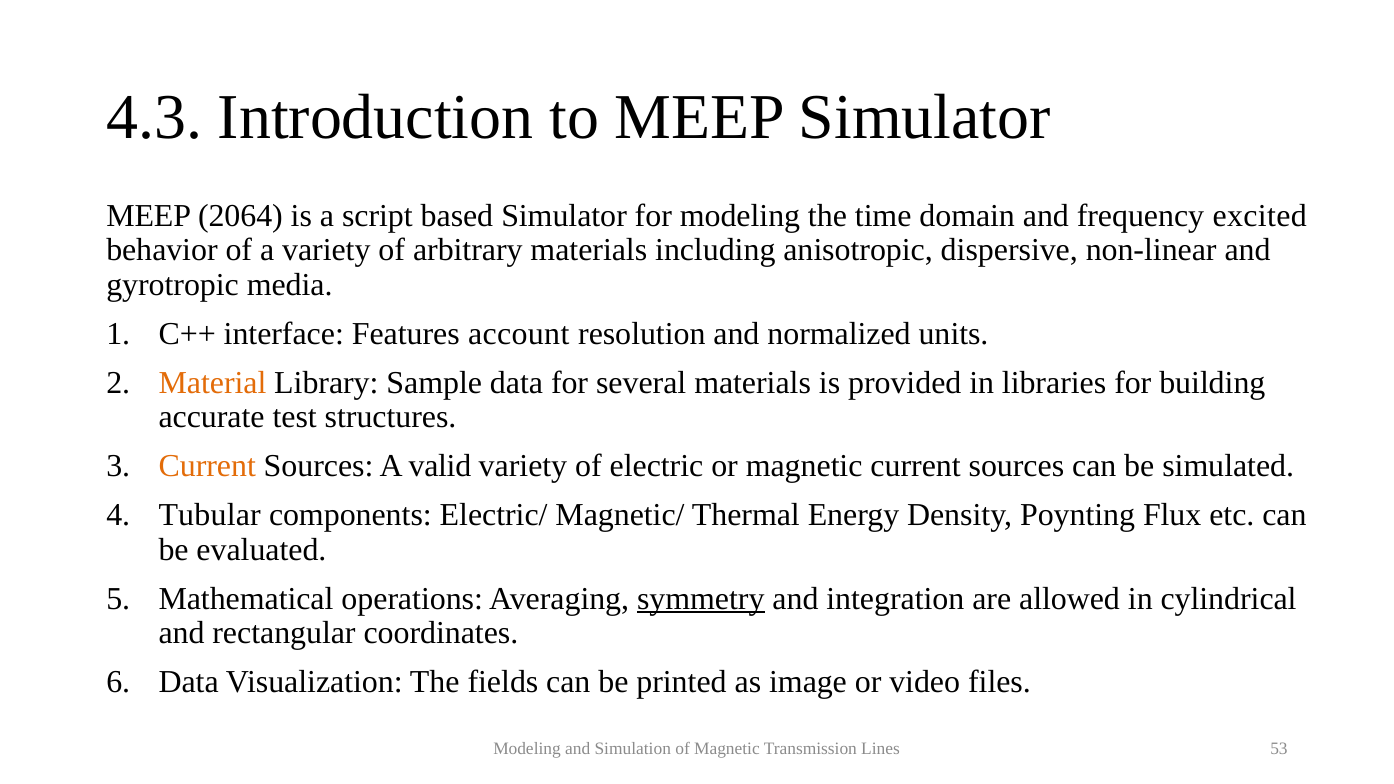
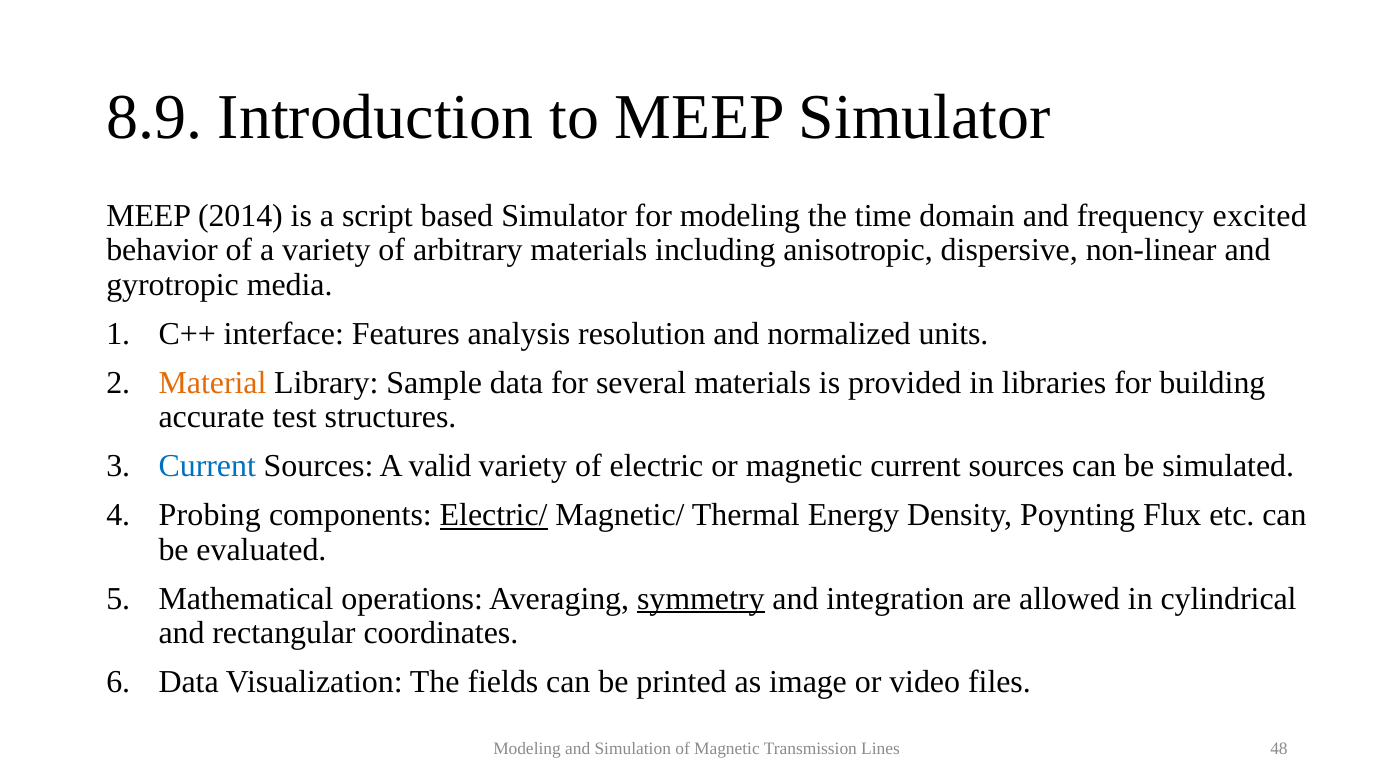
4.3: 4.3 -> 8.9
2064: 2064 -> 2014
account: account -> analysis
Current at (207, 466) colour: orange -> blue
Tubular: Tubular -> Probing
Electric/ underline: none -> present
53: 53 -> 48
